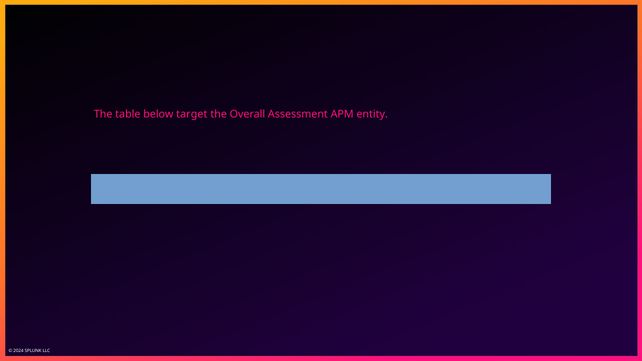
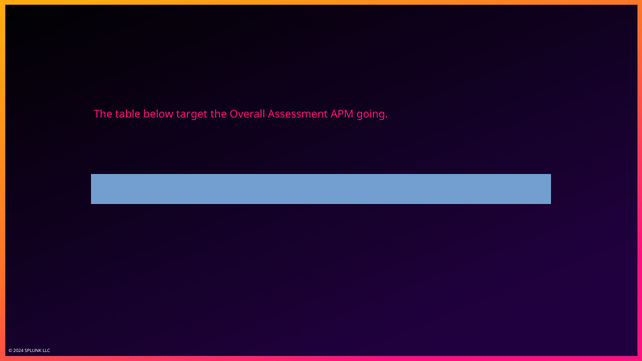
entity: entity -> going
